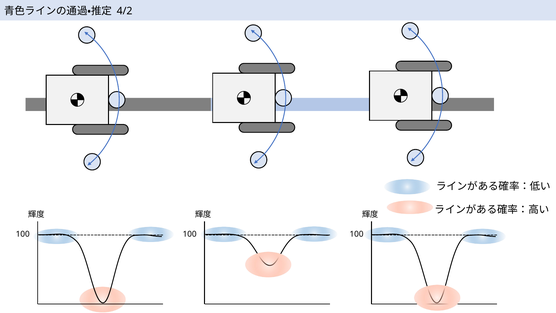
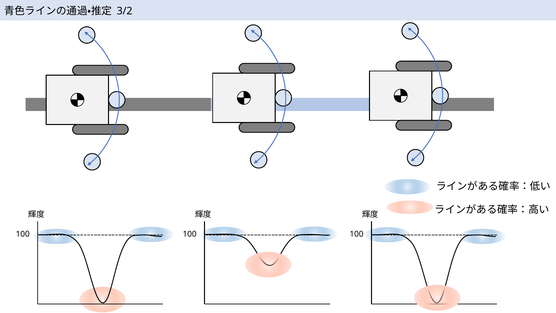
4/2: 4/2 -> 3/2
